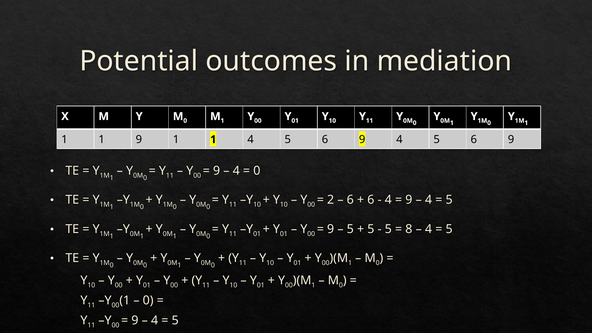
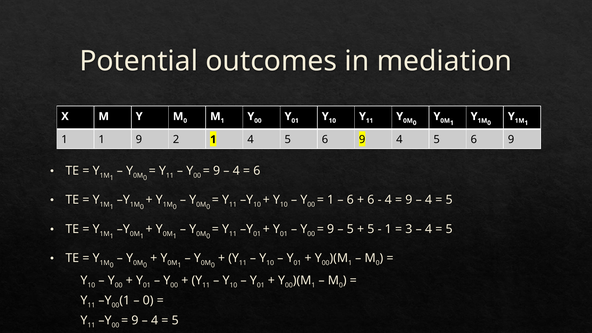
9 1: 1 -> 2
0 at (257, 171): 0 -> 6
2 at (331, 200): 2 -> 1
5 at (388, 229): 5 -> 1
8: 8 -> 3
